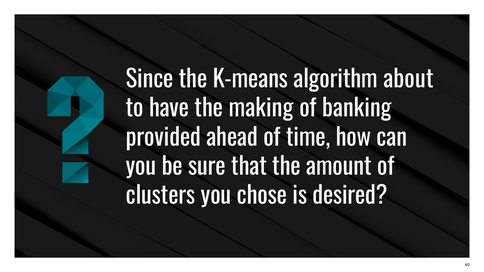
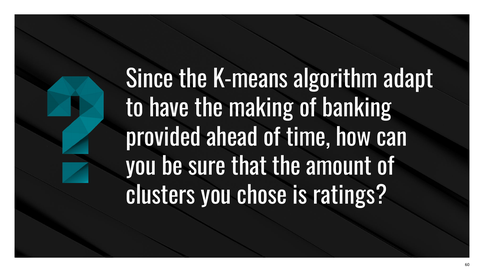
about: about -> adapt
desired: desired -> ratings
